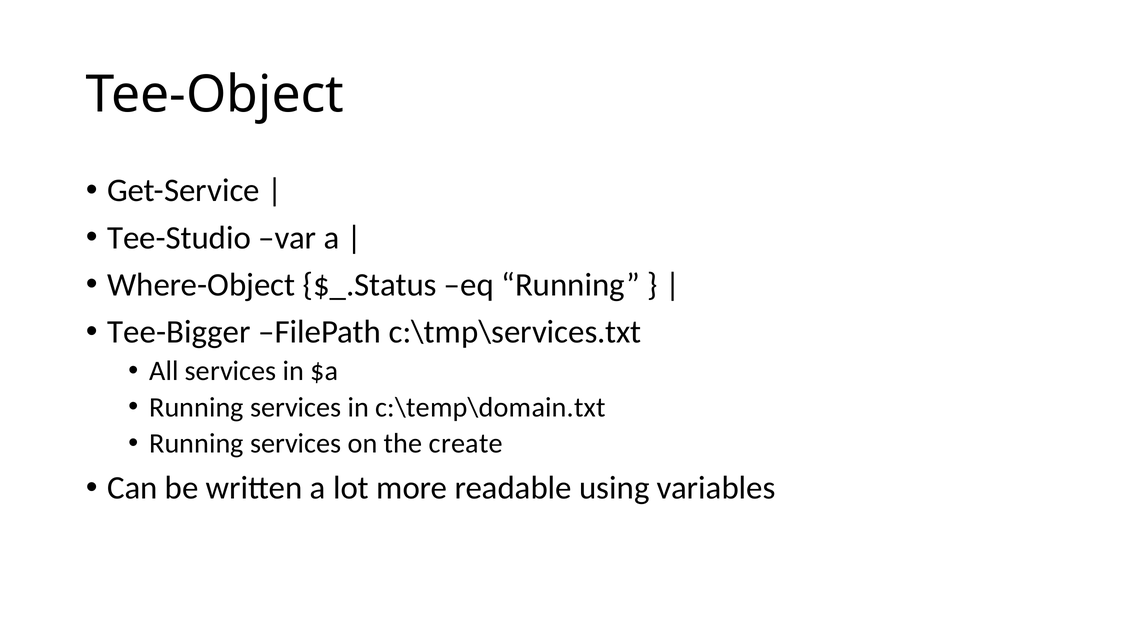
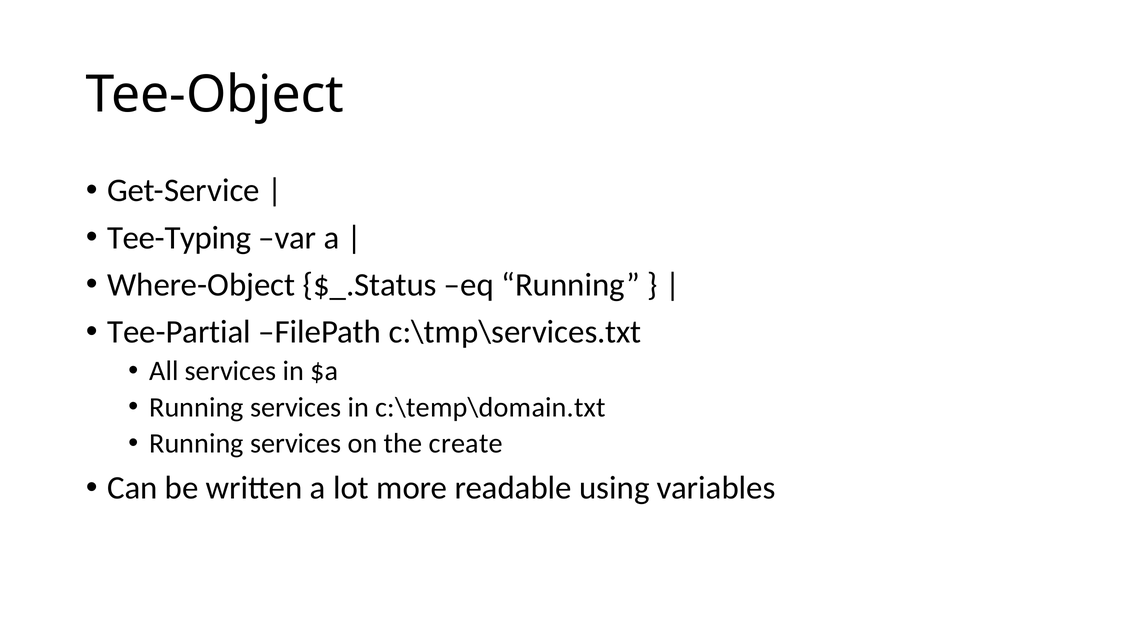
Tee-Studio: Tee-Studio -> Tee-Typing
Tee-Bigger: Tee-Bigger -> Tee-Partial
